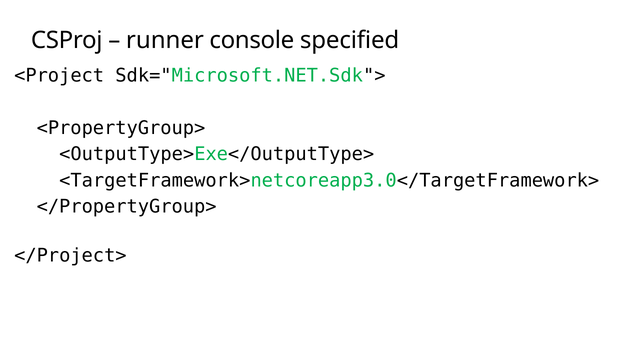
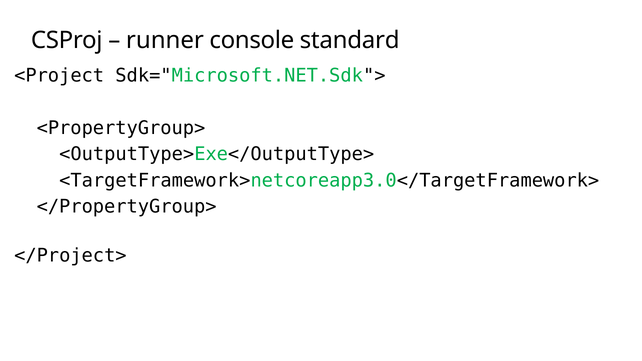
specified: specified -> standard
